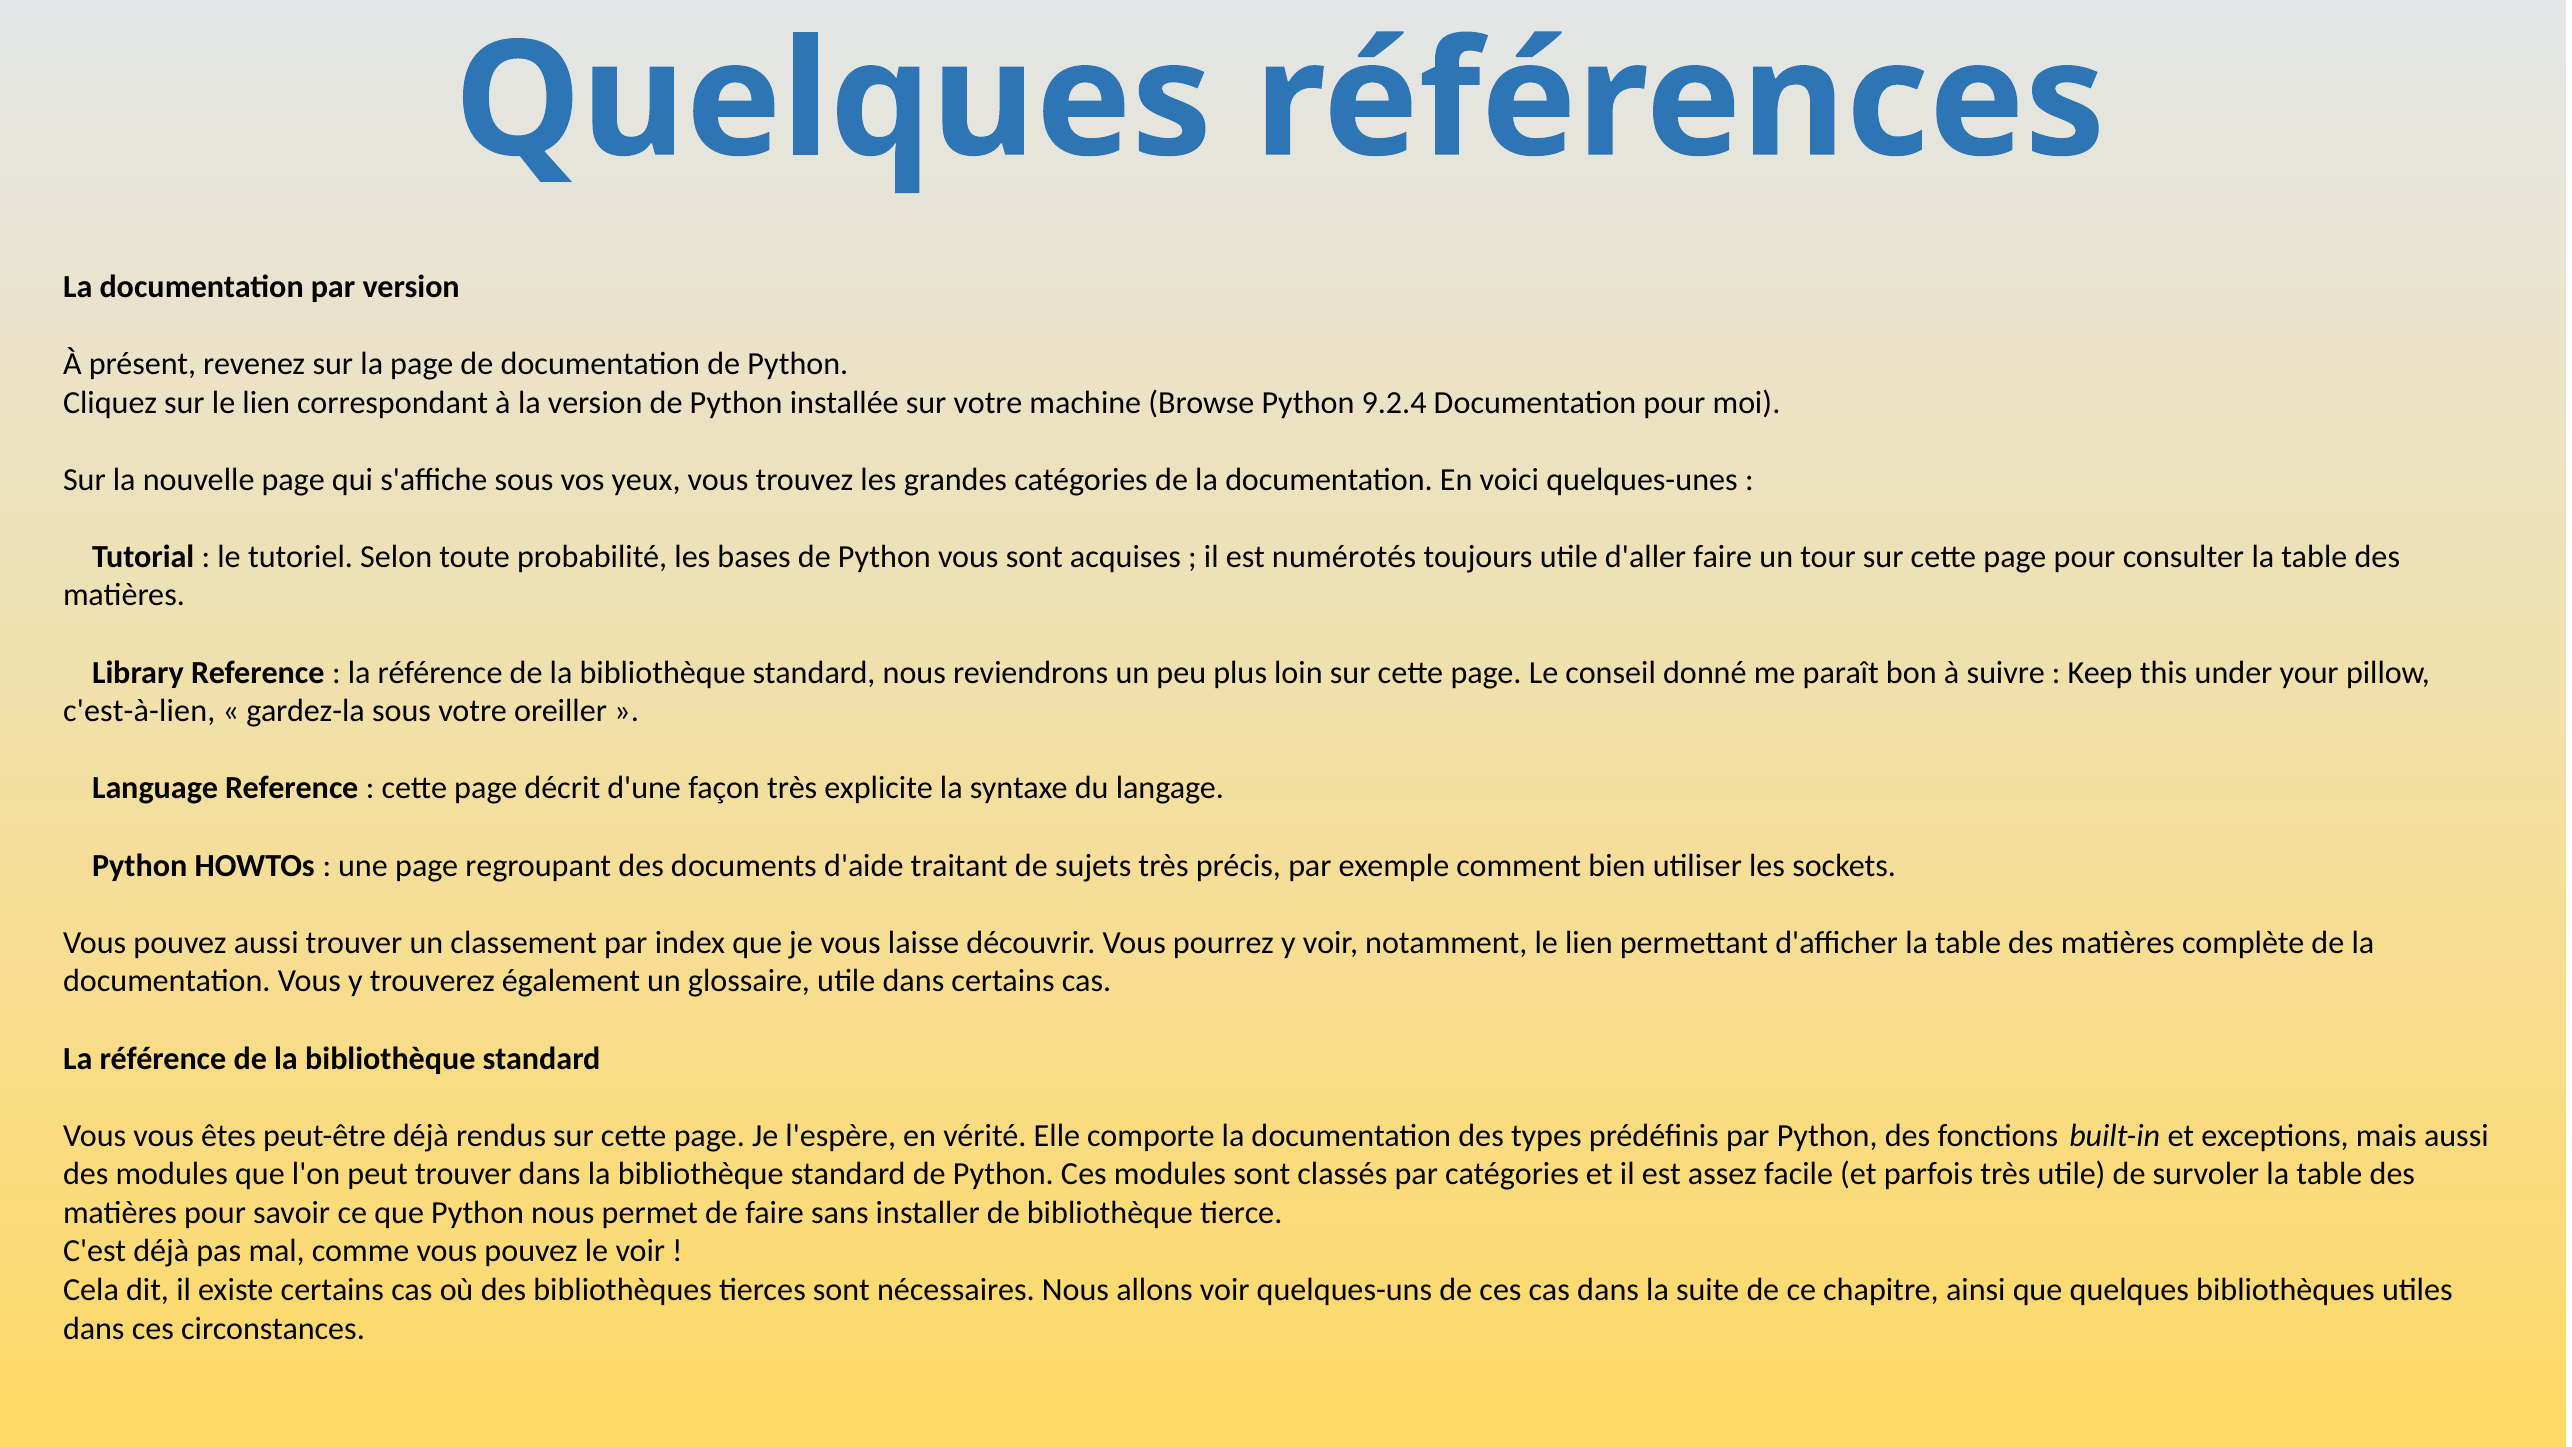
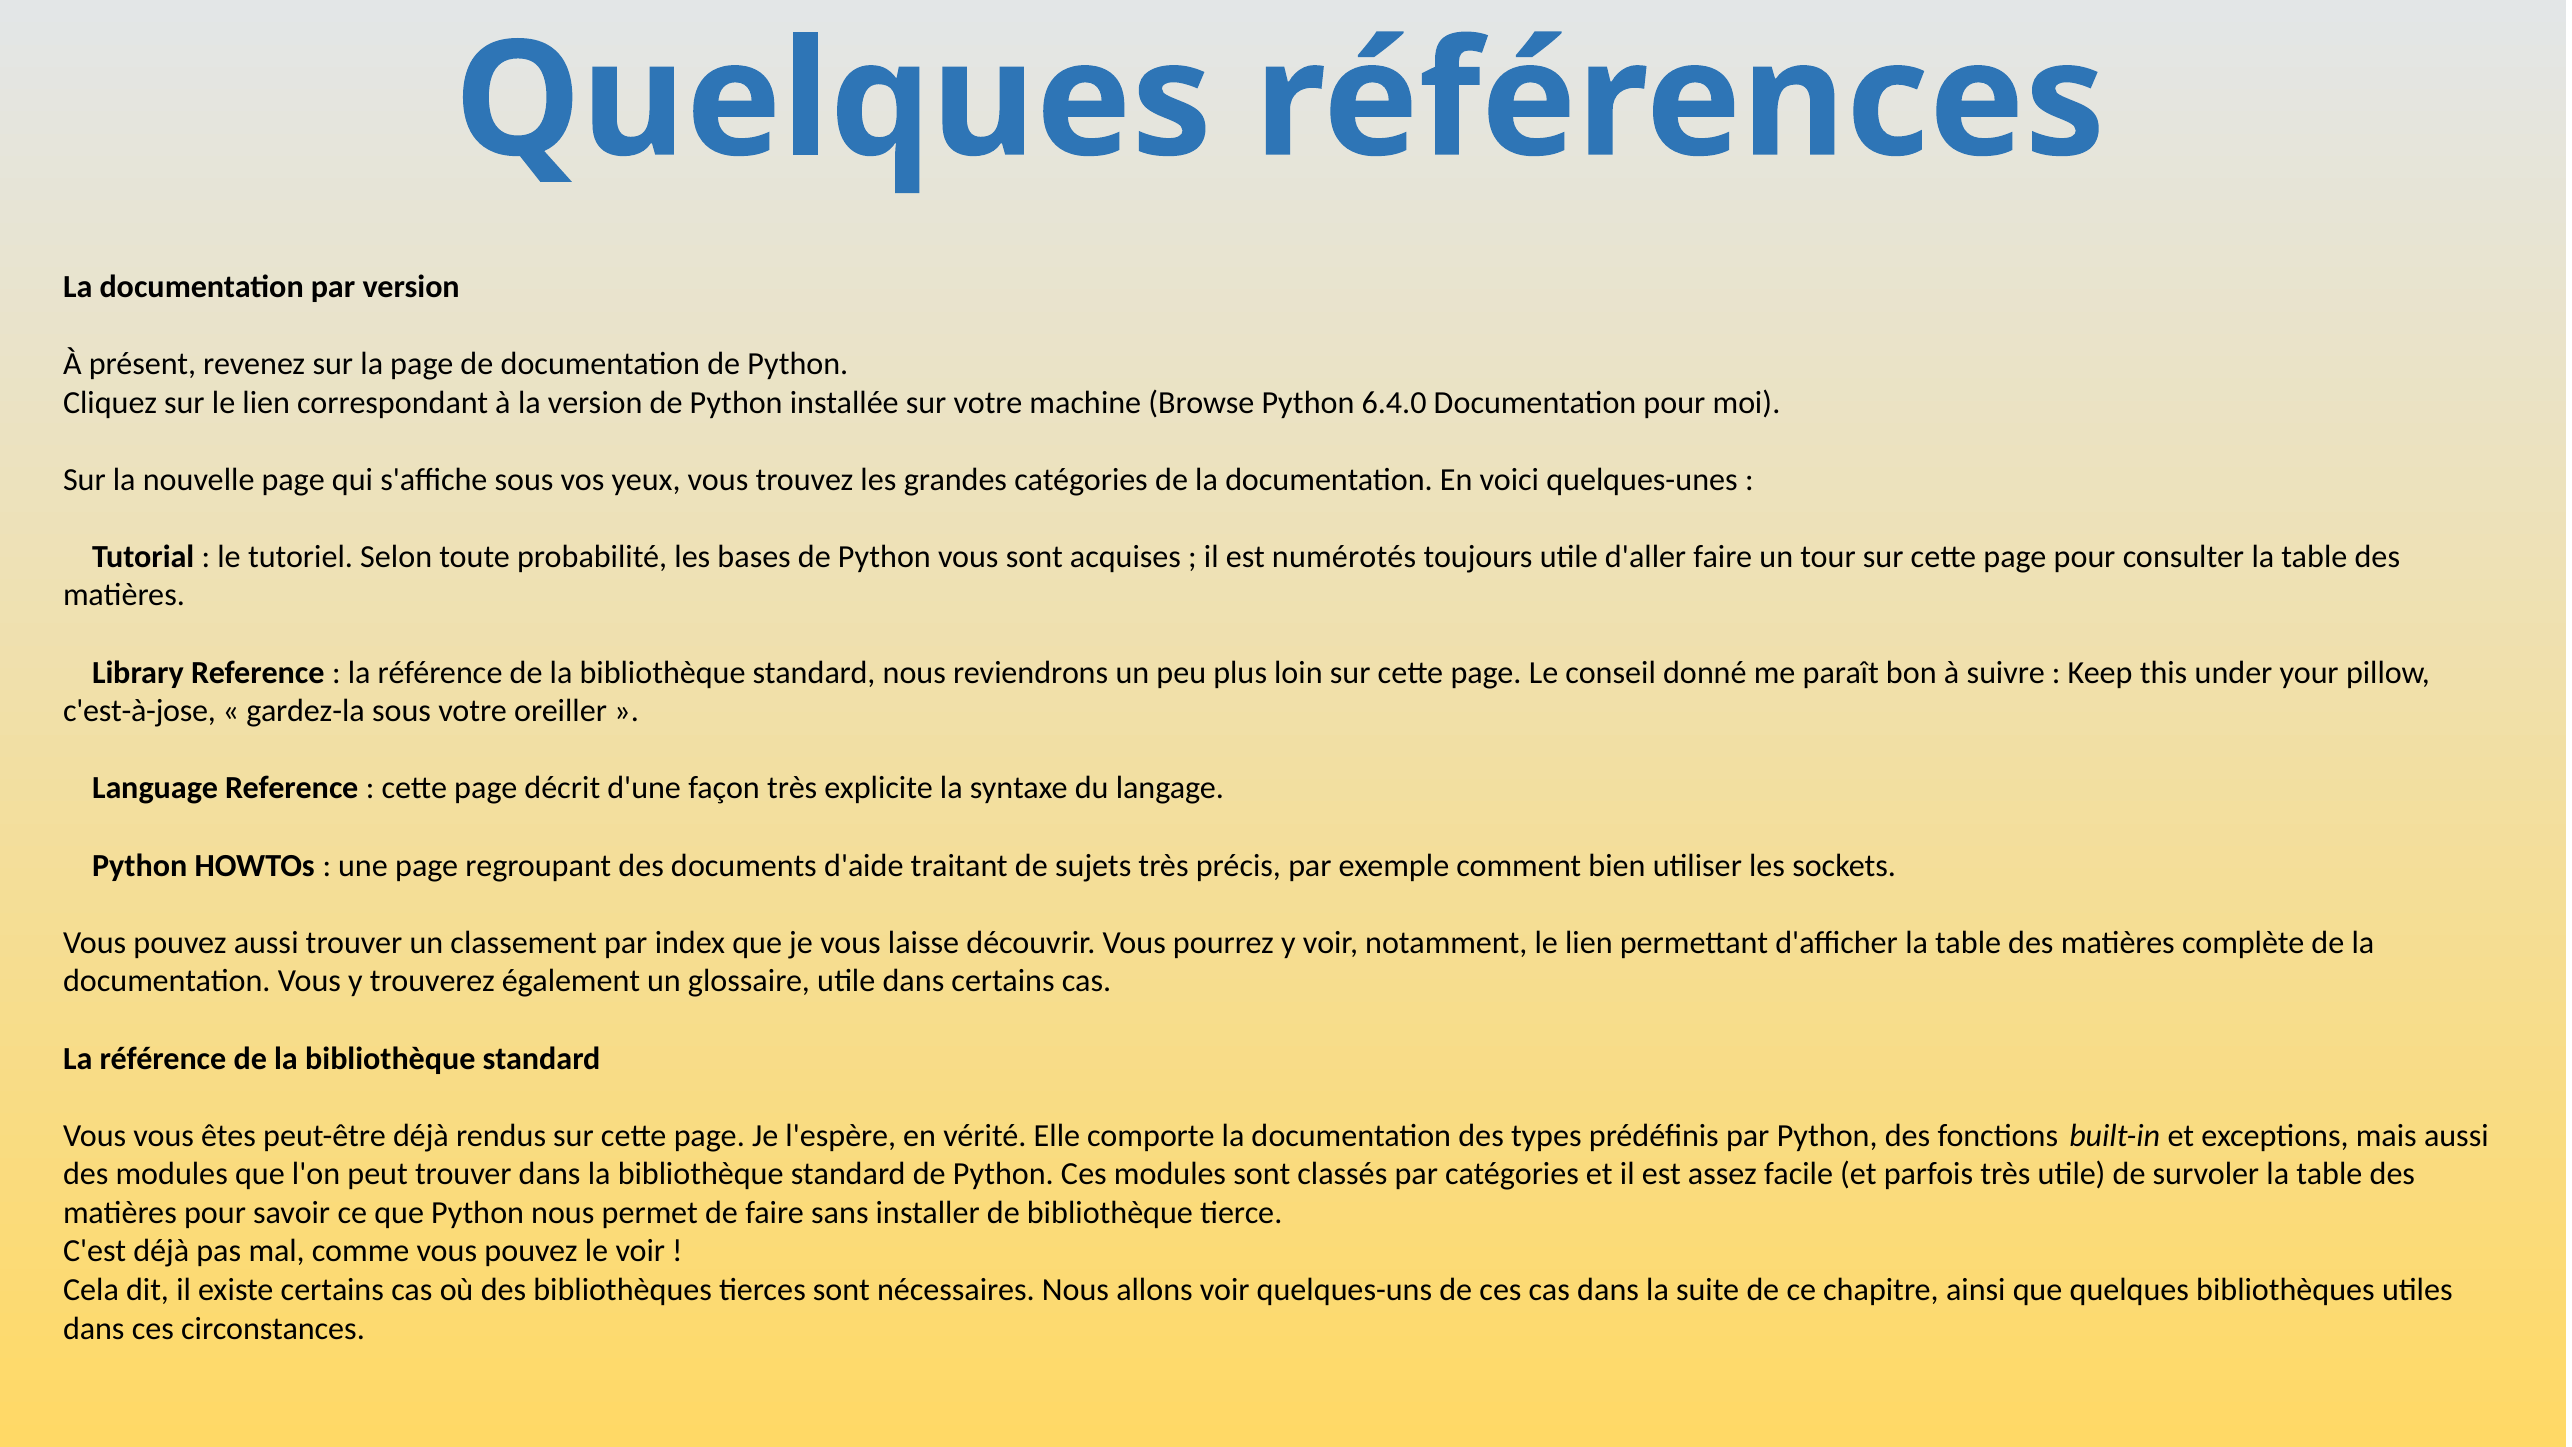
9.2.4: 9.2.4 -> 6.4.0
c'est-à-lien: c'est-à-lien -> c'est-à-jose
